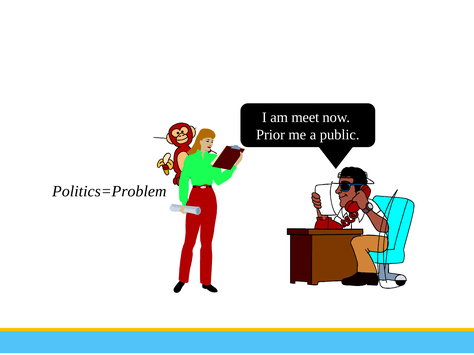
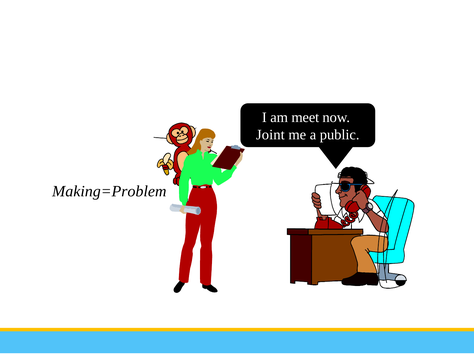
Prior: Prior -> Joint
Politics=Problem: Politics=Problem -> Making=Problem
